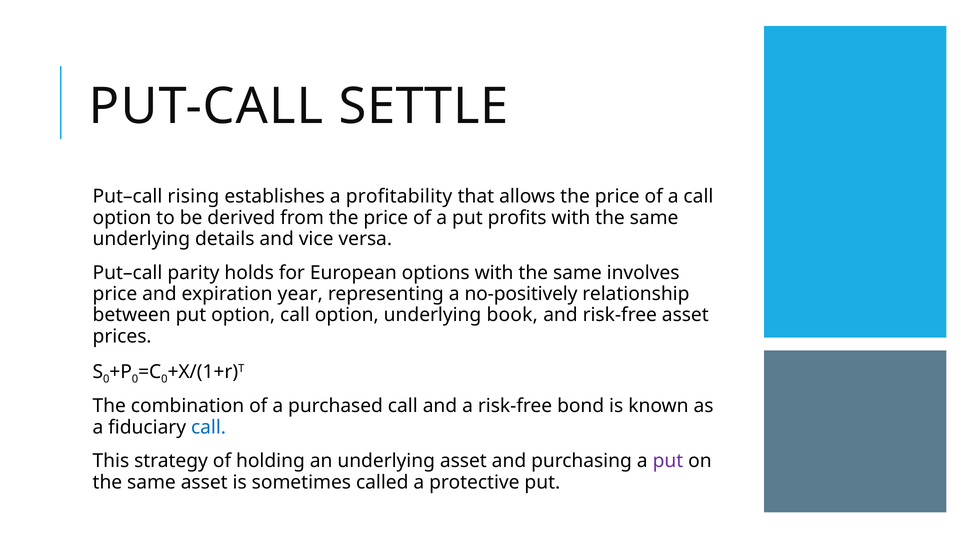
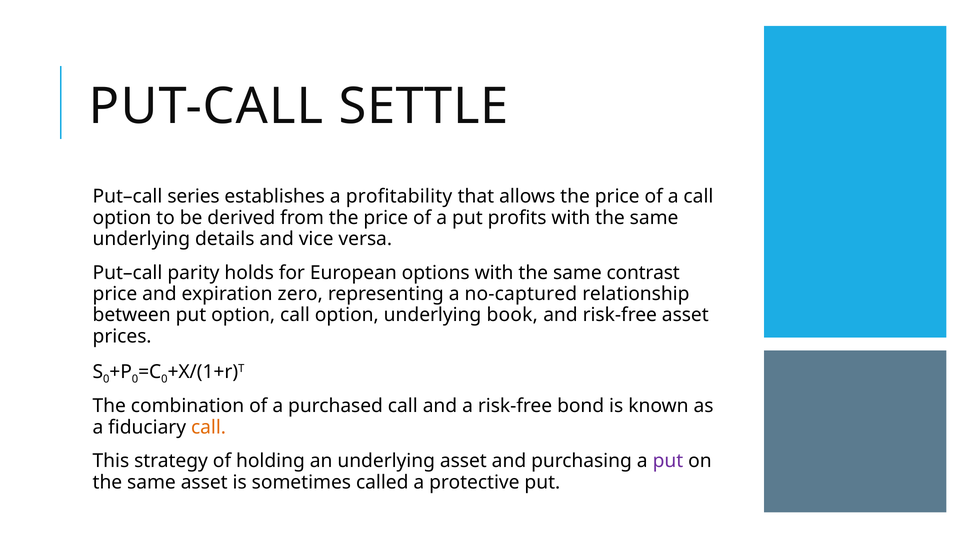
rising: rising -> series
involves: involves -> contrast
year: year -> zero
no-positively: no-positively -> no-captured
call at (209, 427) colour: blue -> orange
